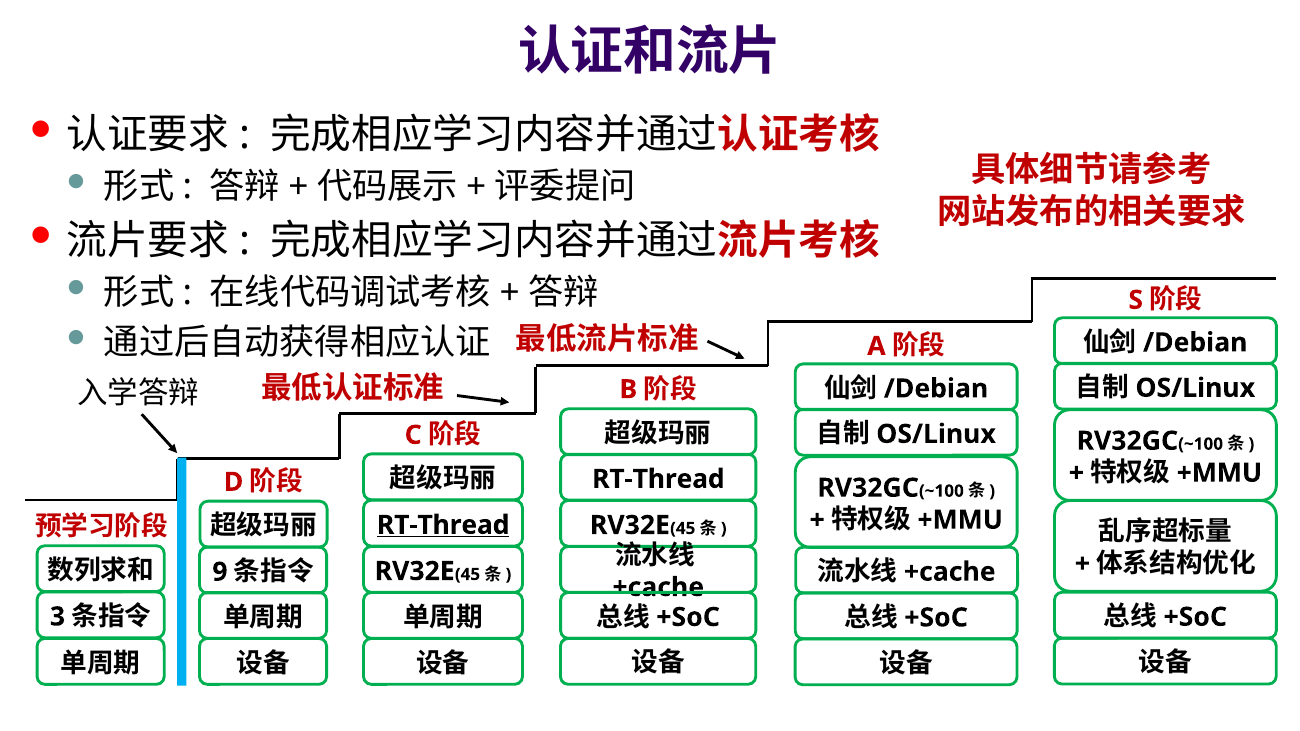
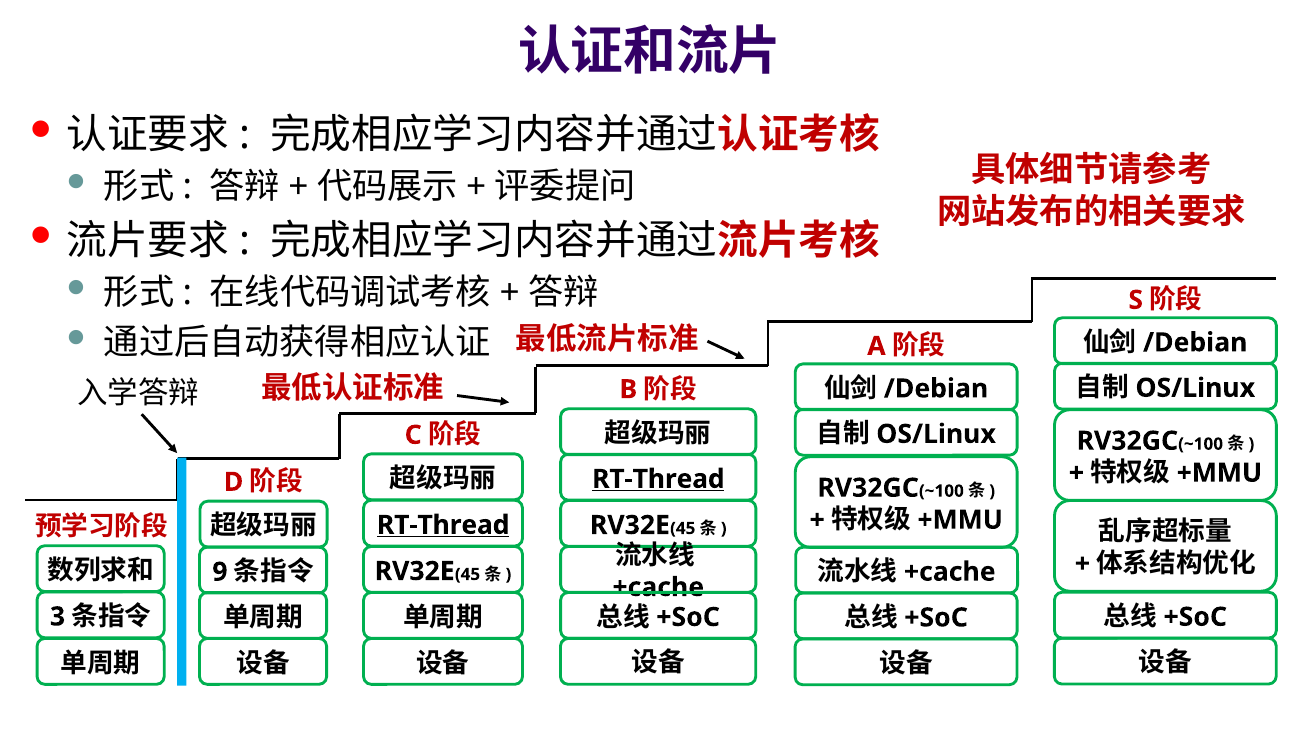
RT-Thread at (658, 479) underline: none -> present
